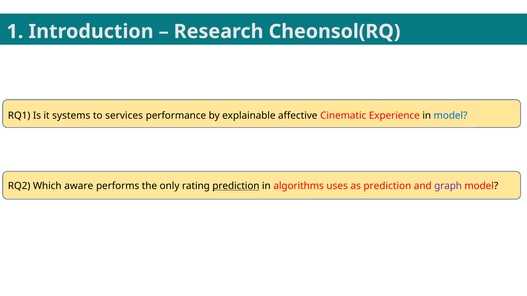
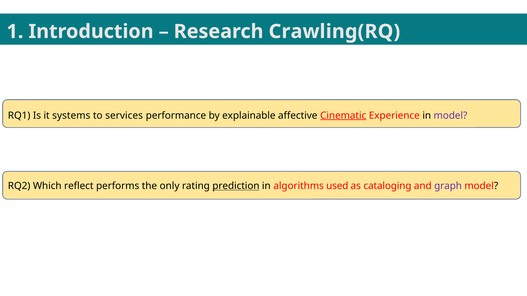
Cheonsol(RQ: Cheonsol(RQ -> Crawling(RQ
Cinematic underline: none -> present
model at (450, 116) colour: blue -> purple
aware: aware -> reflect
uses: uses -> used
as prediction: prediction -> cataloging
